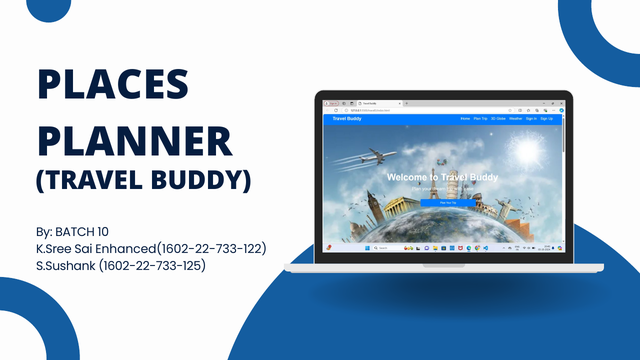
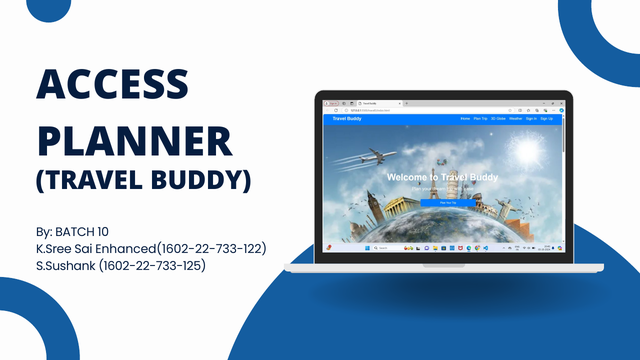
PLACES: PLACES -> ACCESS
